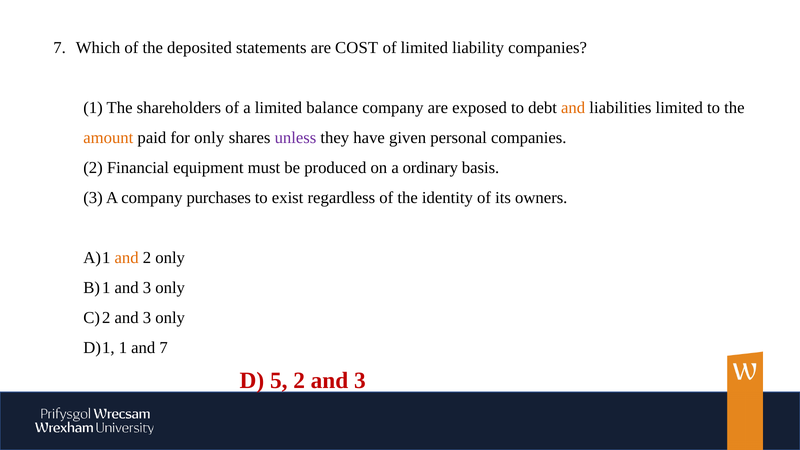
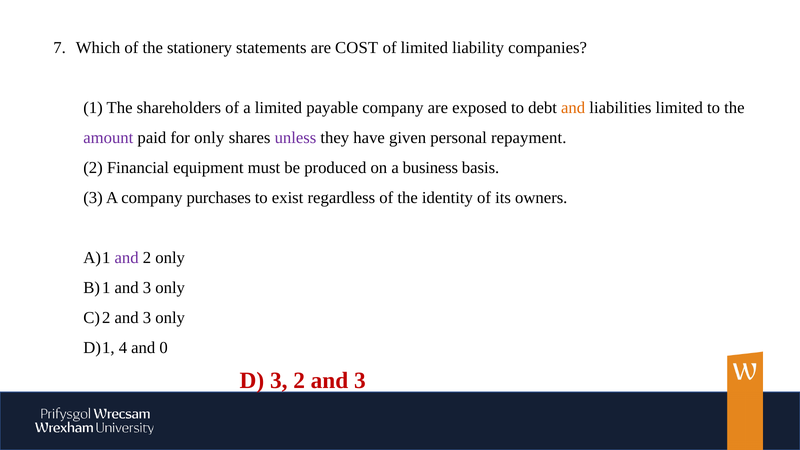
deposited: deposited -> stationery
balance: balance -> payable
amount colour: orange -> purple
personal companies: companies -> repayment
ordinary: ordinary -> business
and at (127, 258) colour: orange -> purple
1 at (123, 348): 1 -> 4
and 7: 7 -> 0
D 5: 5 -> 3
